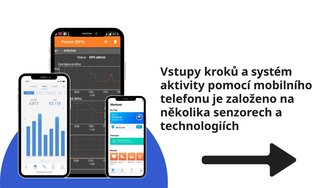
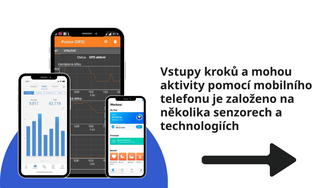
systém: systém -> mohou
